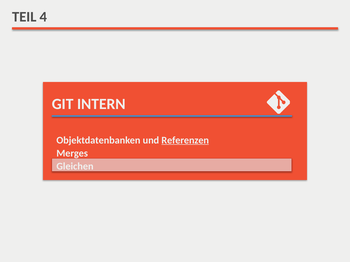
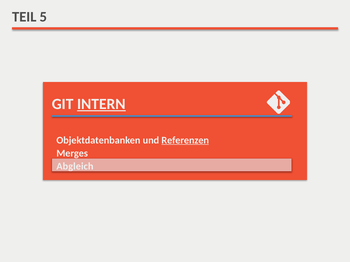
4: 4 -> 5
INTERN underline: none -> present
Gleichen: Gleichen -> Abgleich
